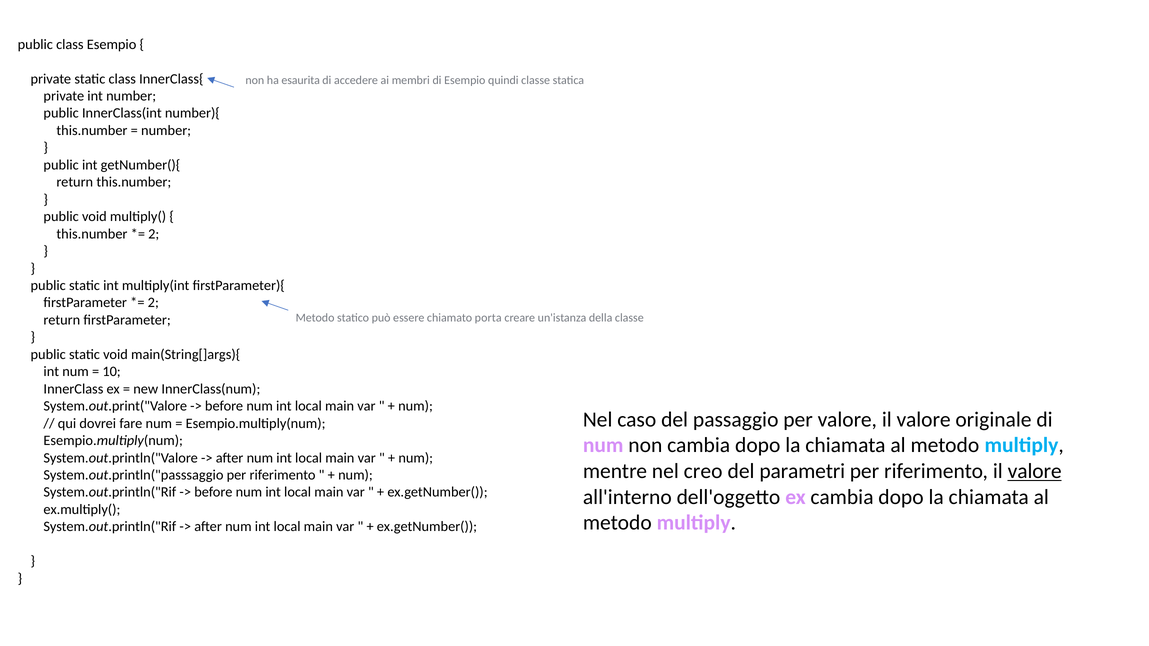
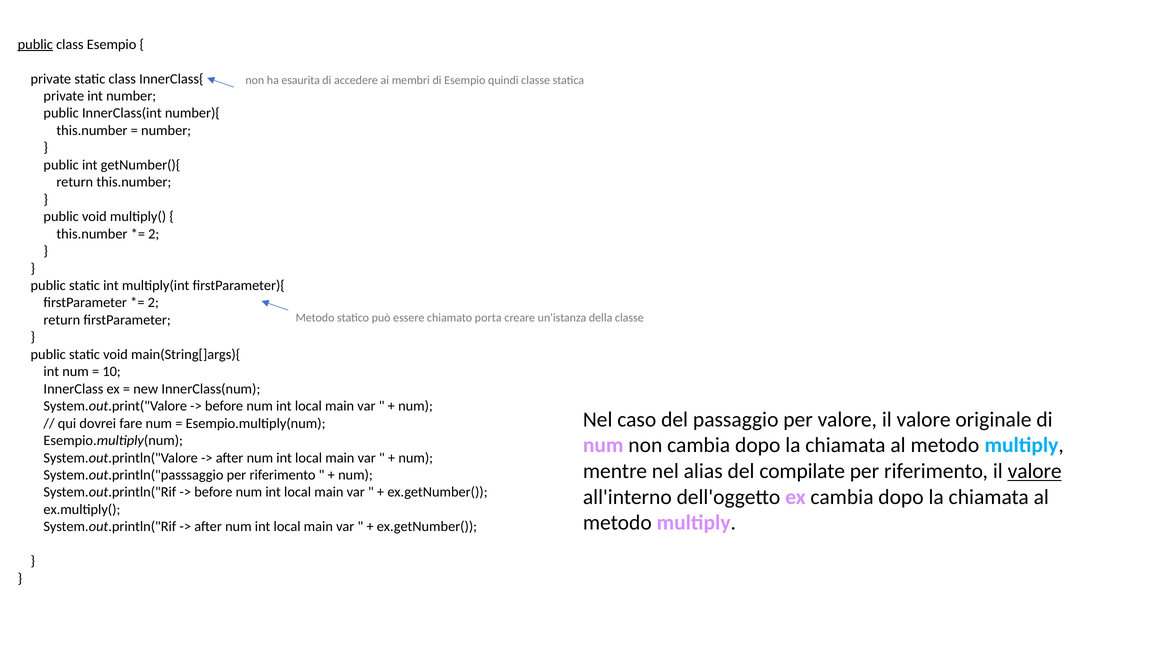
public at (35, 44) underline: none -> present
creo: creo -> alias
parametri: parametri -> compilate
